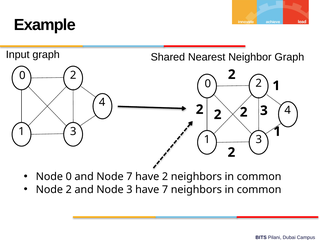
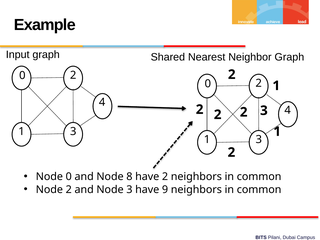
Node 7: 7 -> 8
have 7: 7 -> 9
